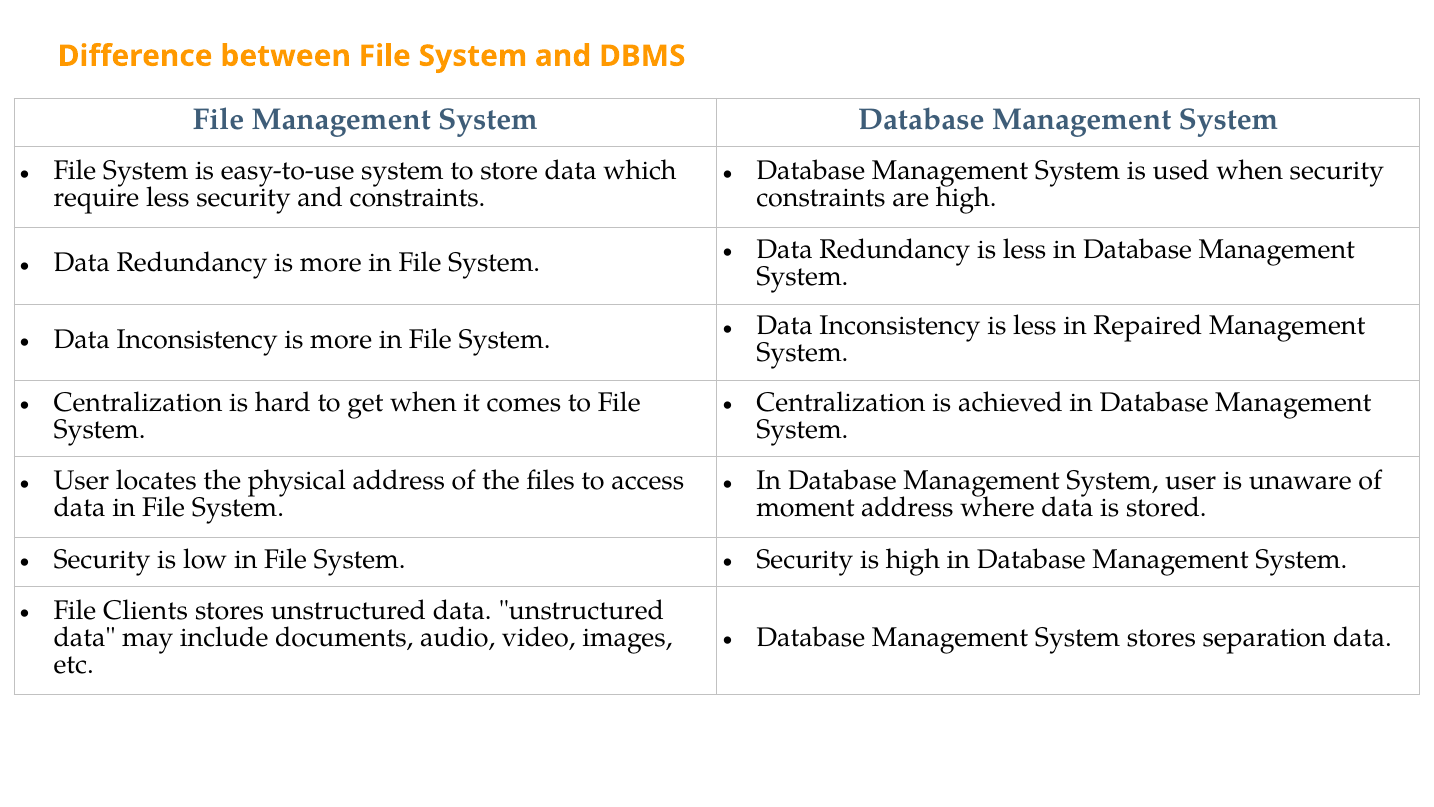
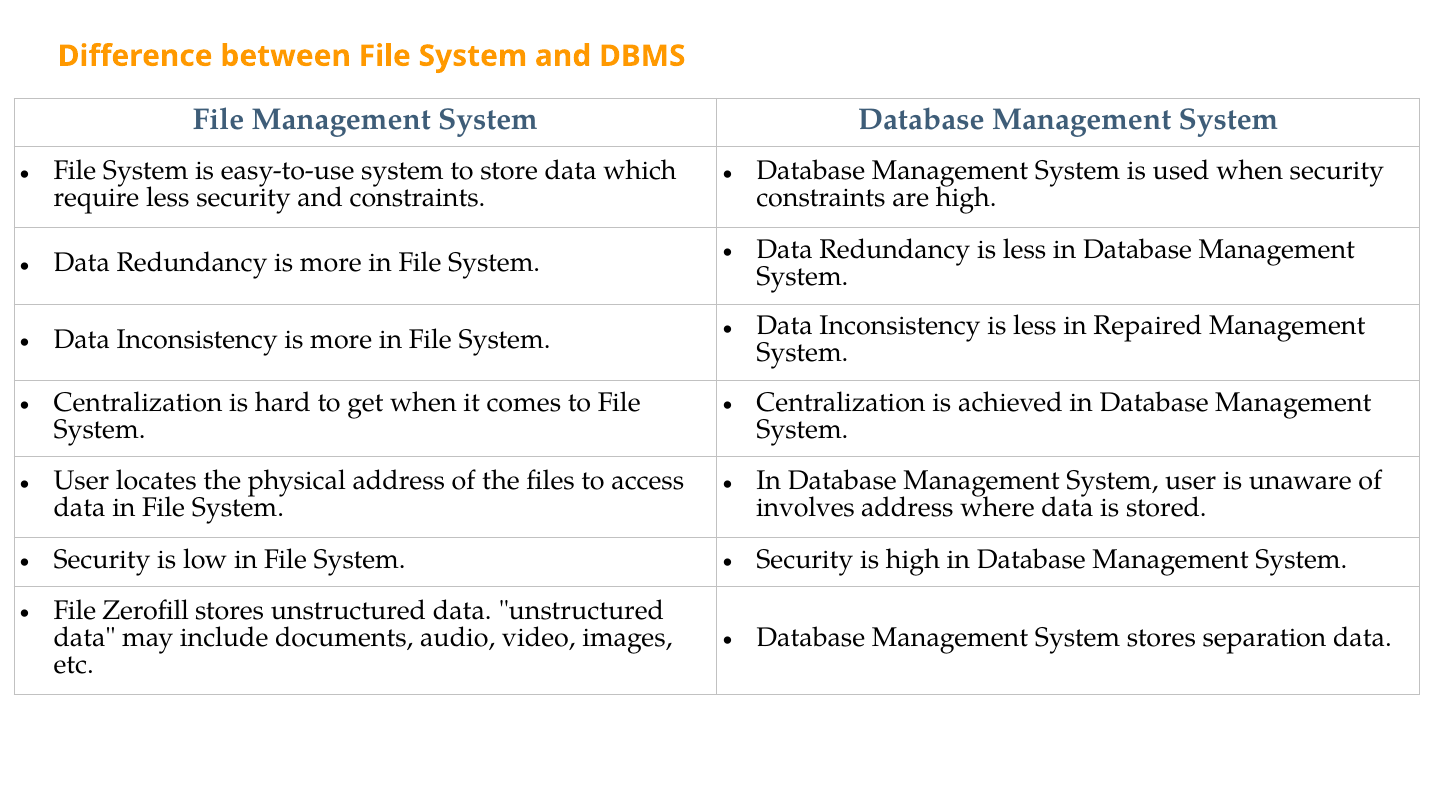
moment: moment -> involves
Clients: Clients -> Zerofill
